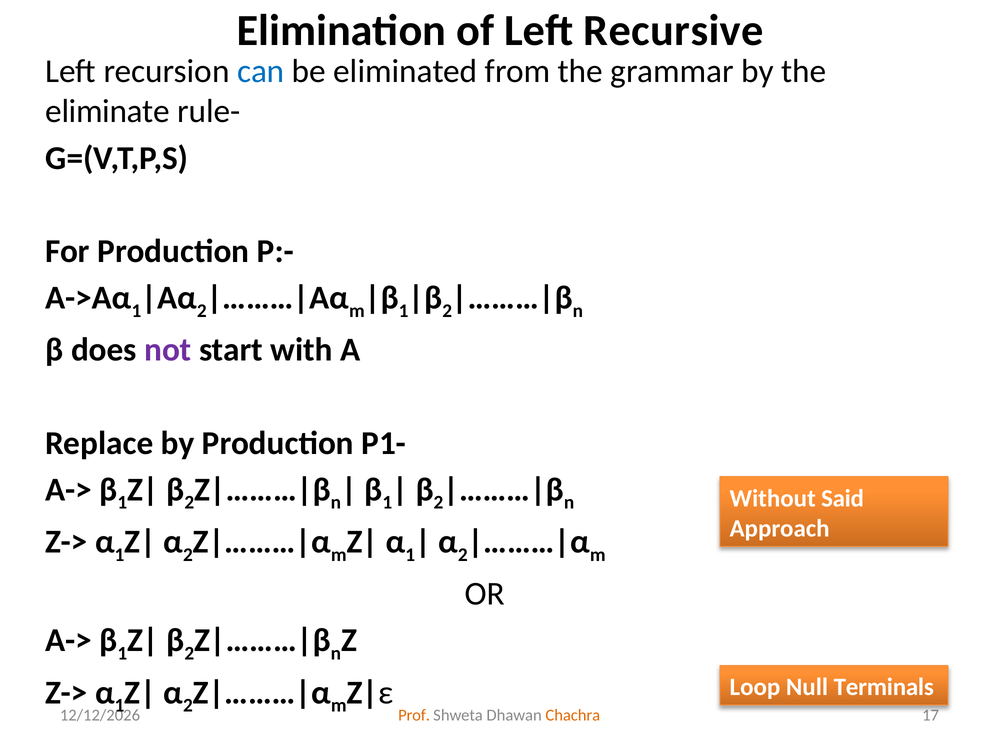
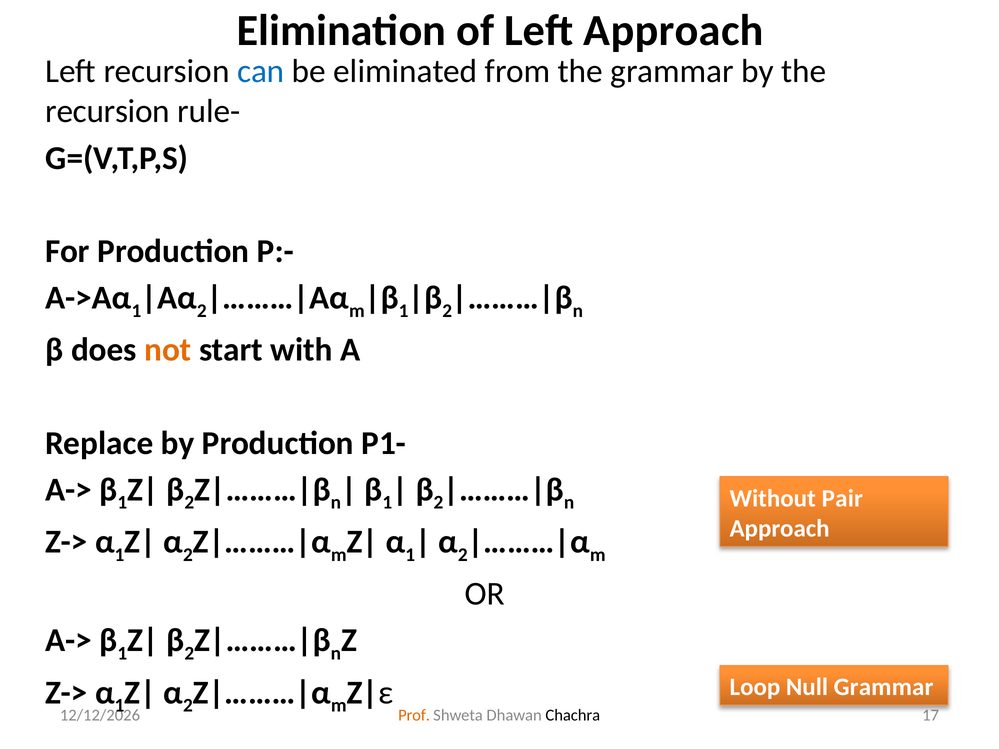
Left Recursive: Recursive -> Approach
eliminate at (108, 111): eliminate -> recursion
not colour: purple -> orange
Said: Said -> Pair
Null Terminals: Terminals -> Grammar
Chachra colour: orange -> black
